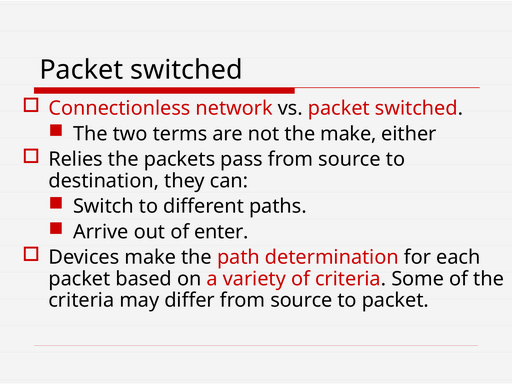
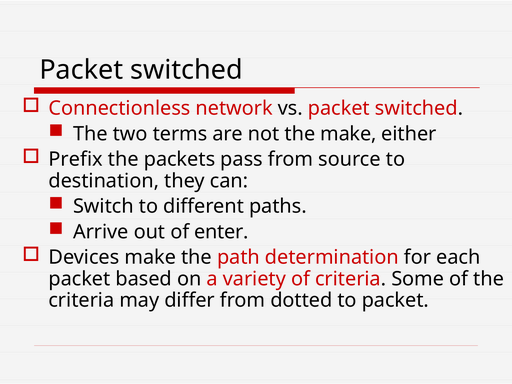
Relies: Relies -> Prefix
differ from source: source -> dotted
